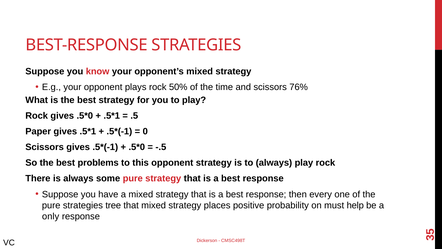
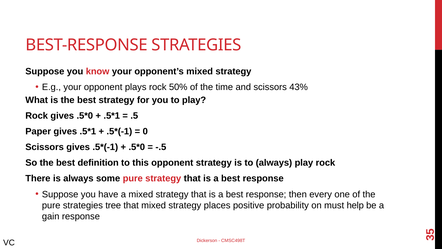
76%: 76% -> 43%
problems: problems -> definition
only: only -> gain
